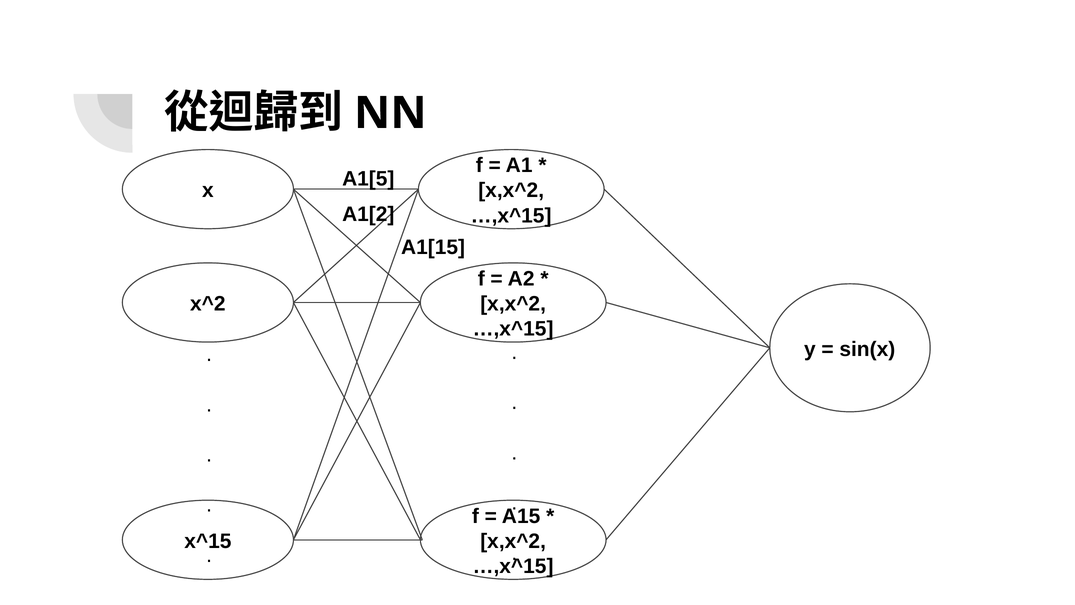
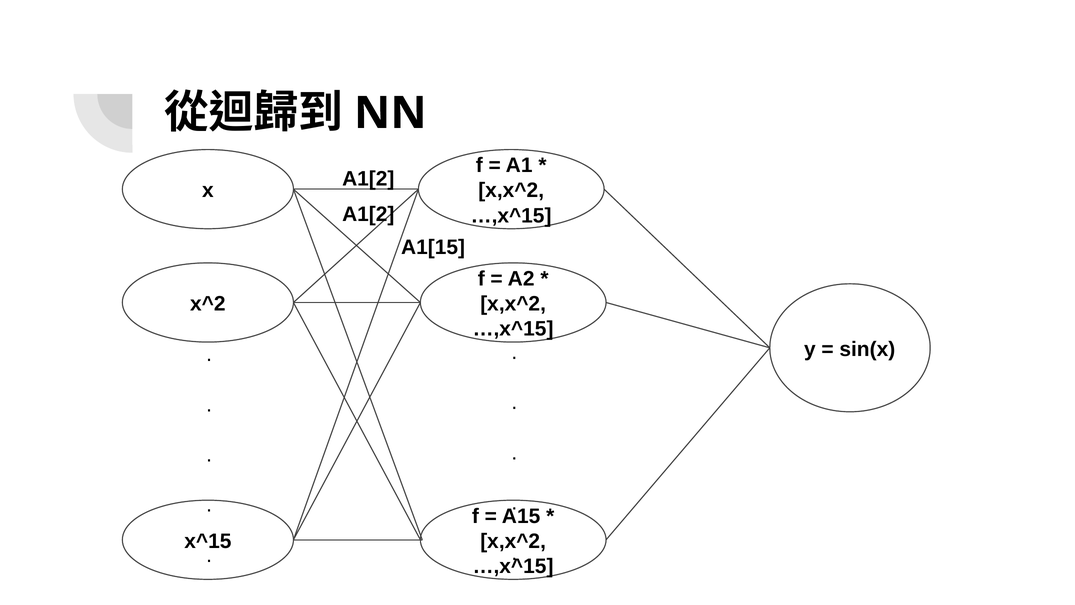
A1[5 at (368, 179): A1[5 -> A1[2
